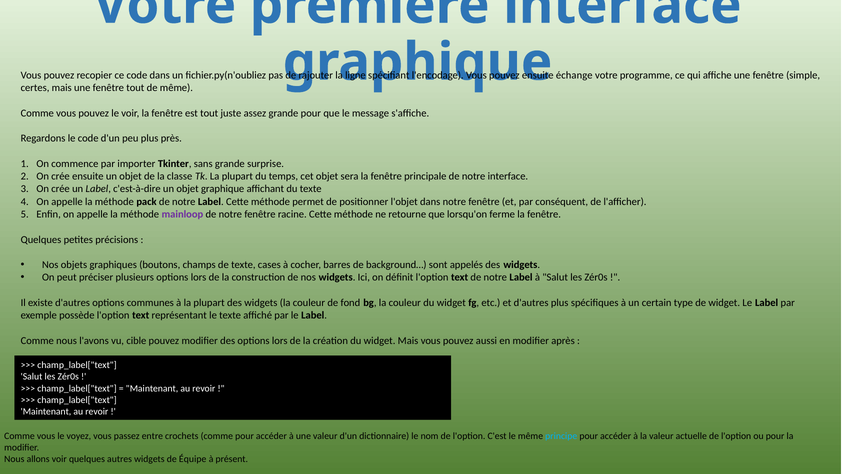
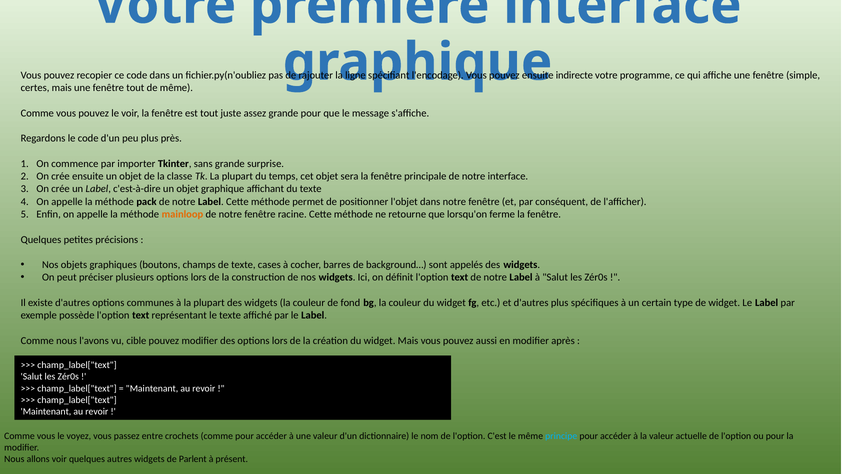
échange: échange -> indirecte
mainloop colour: purple -> orange
Équipe: Équipe -> Parlent
